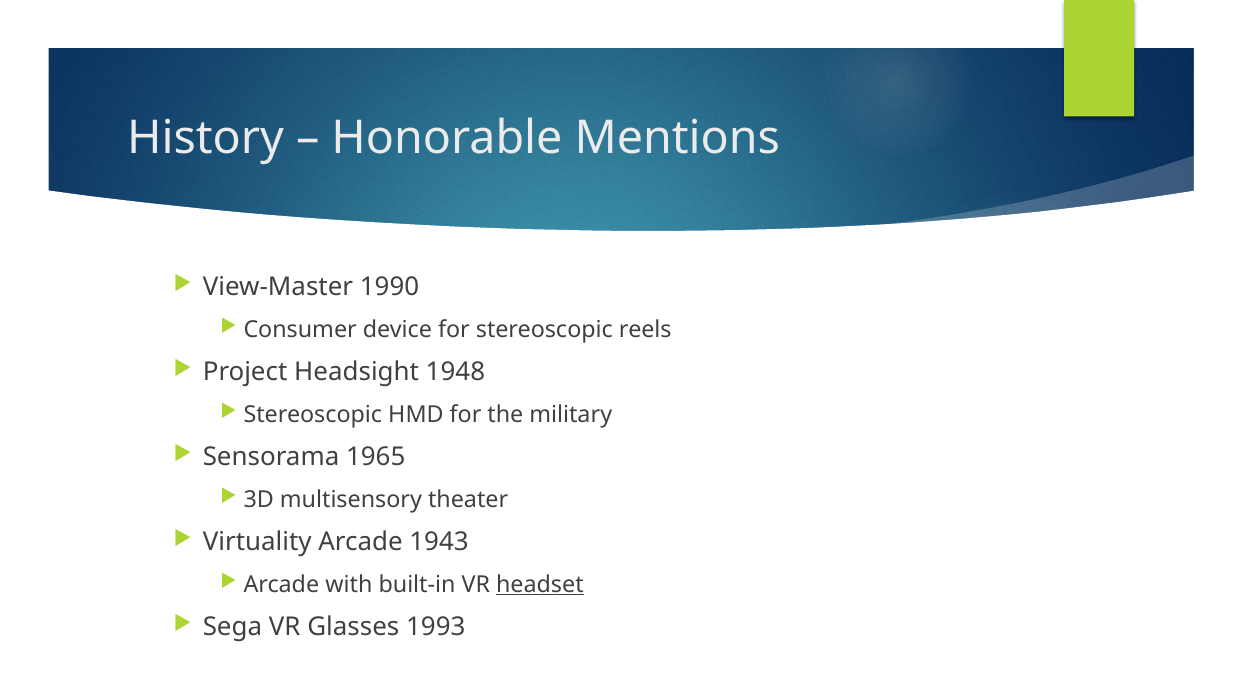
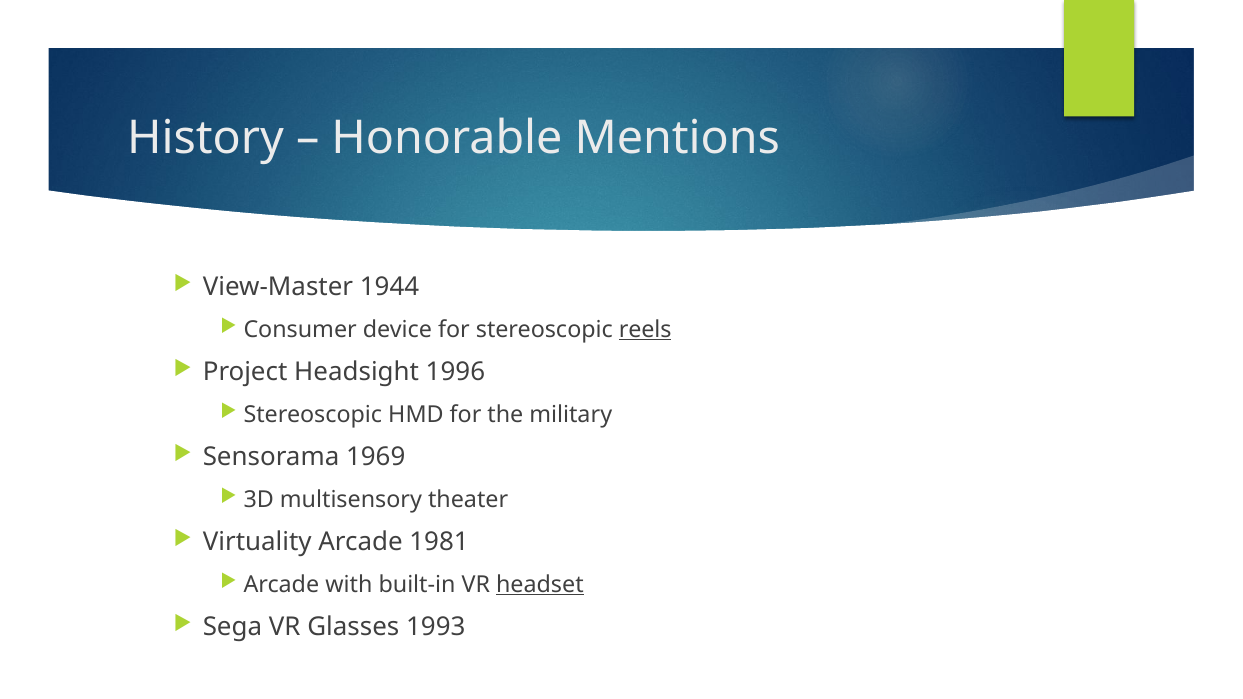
1990: 1990 -> 1944
reels underline: none -> present
1948: 1948 -> 1996
1965: 1965 -> 1969
1943: 1943 -> 1981
